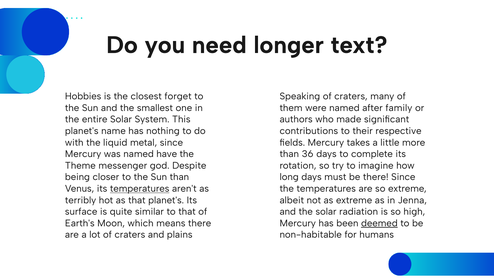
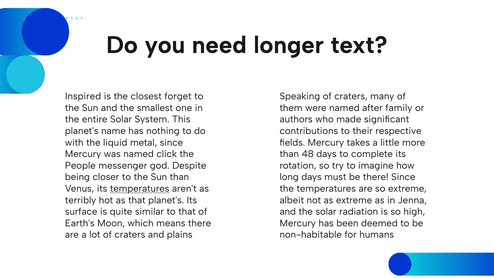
Hobbies: Hobbies -> Inspired
have: have -> click
36: 36 -> 48
Theme: Theme -> People
deemed underline: present -> none
